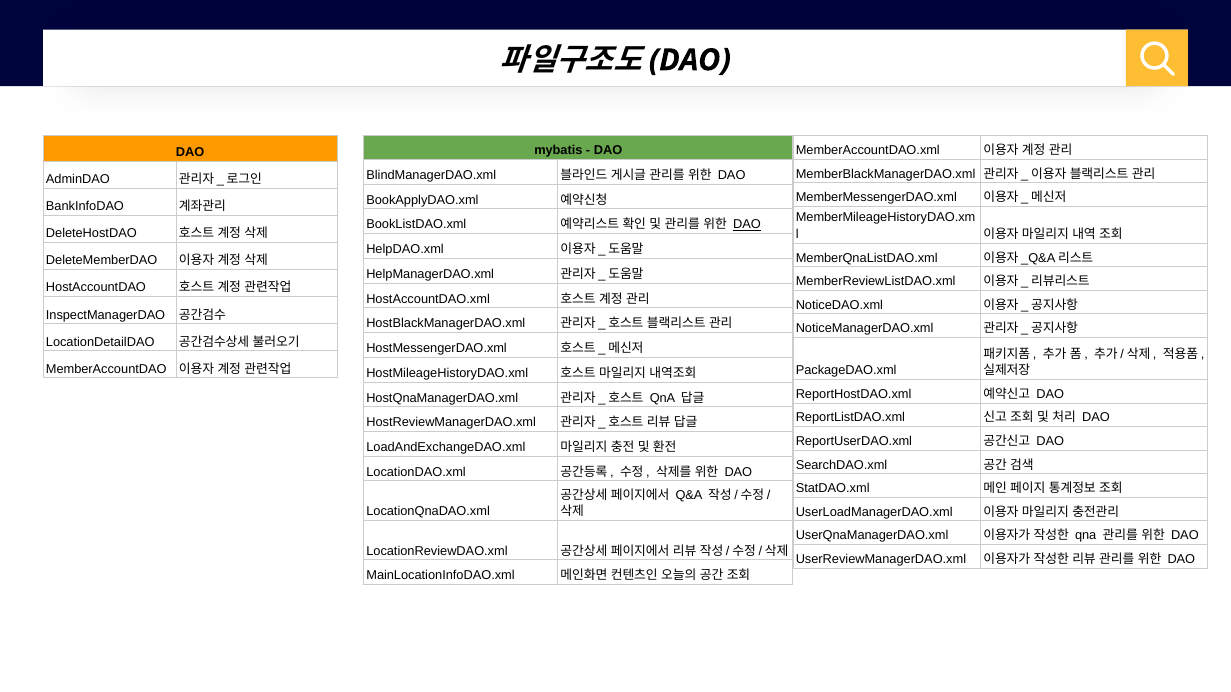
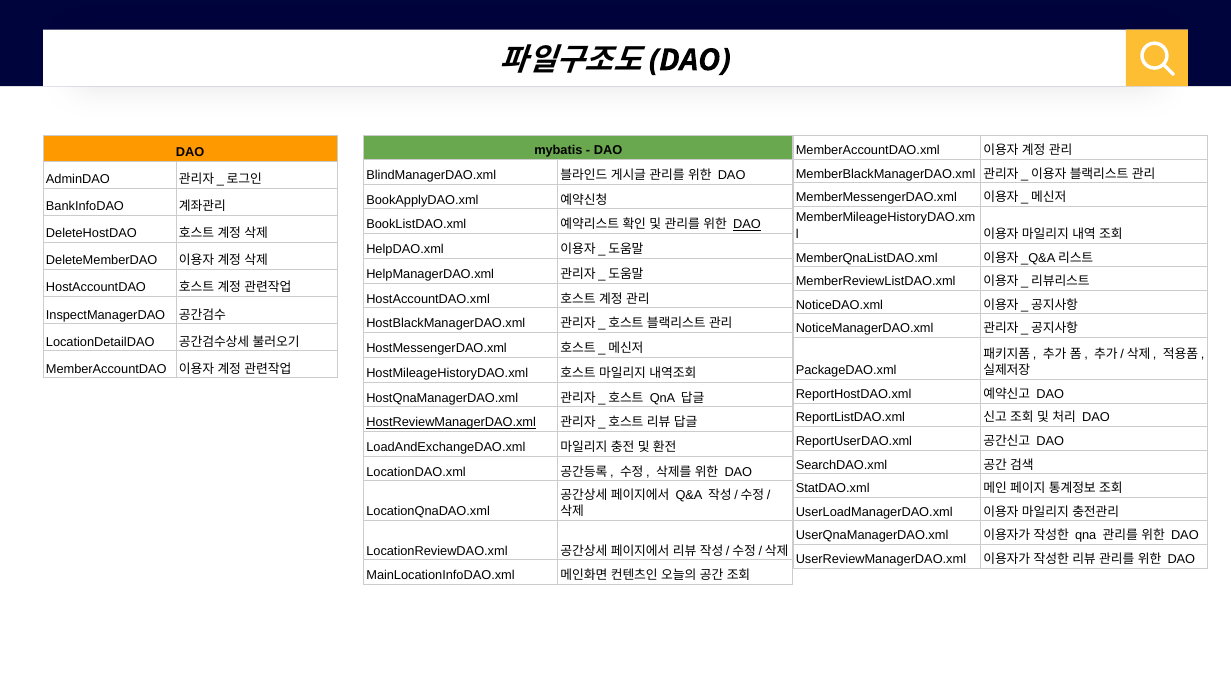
HostReviewManagerDAO.xml underline: none -> present
